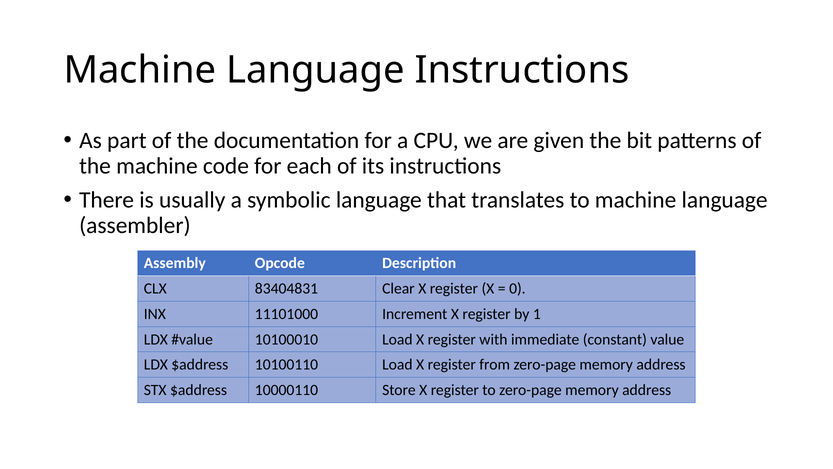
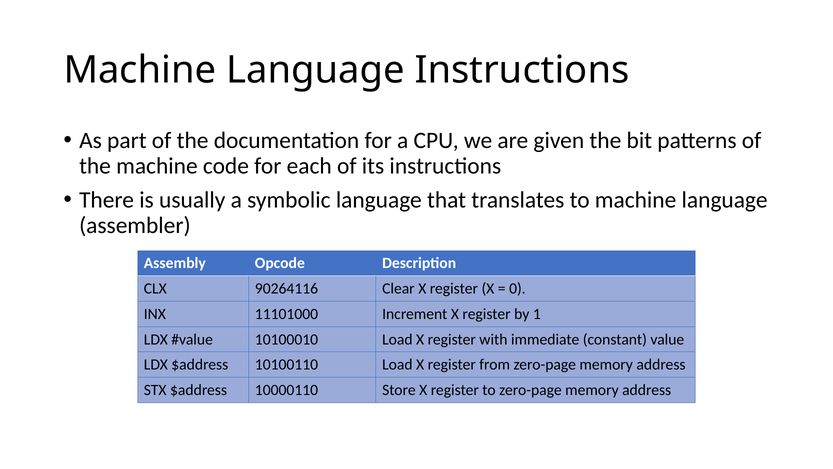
83404831: 83404831 -> 90264116
